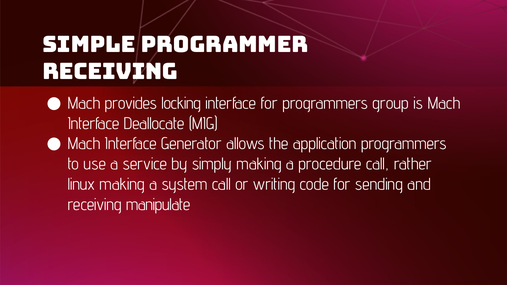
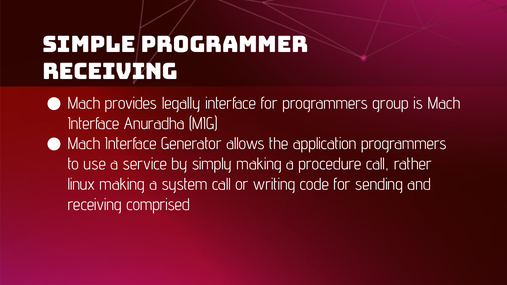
locking: locking -> legally
Deallocate: Deallocate -> Anuradha
manipulate: manipulate -> comprised
